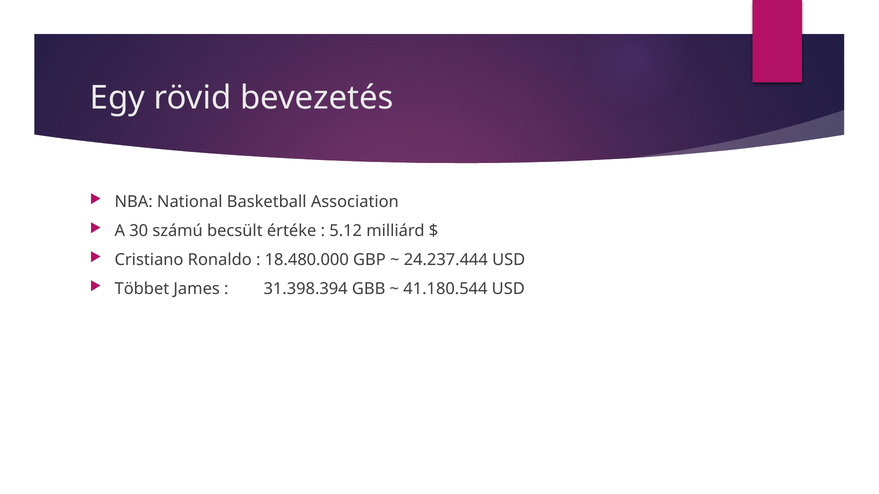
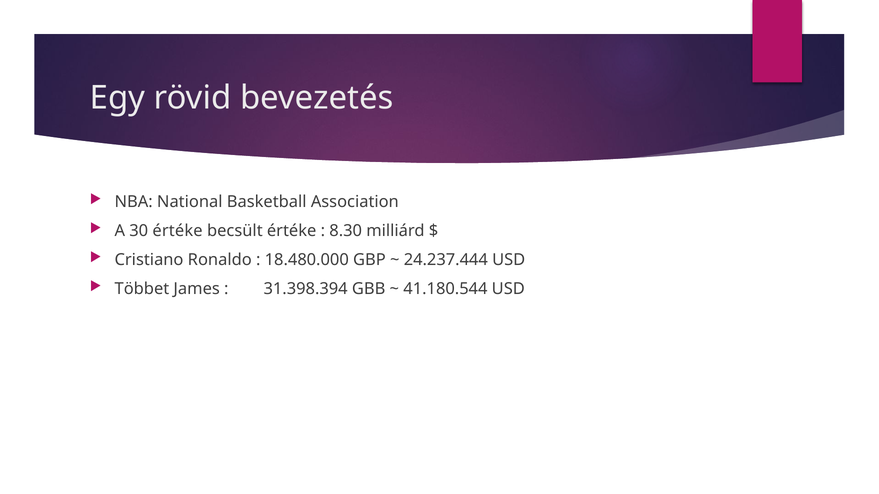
30 számú: számú -> értéke
5.12: 5.12 -> 8.30
